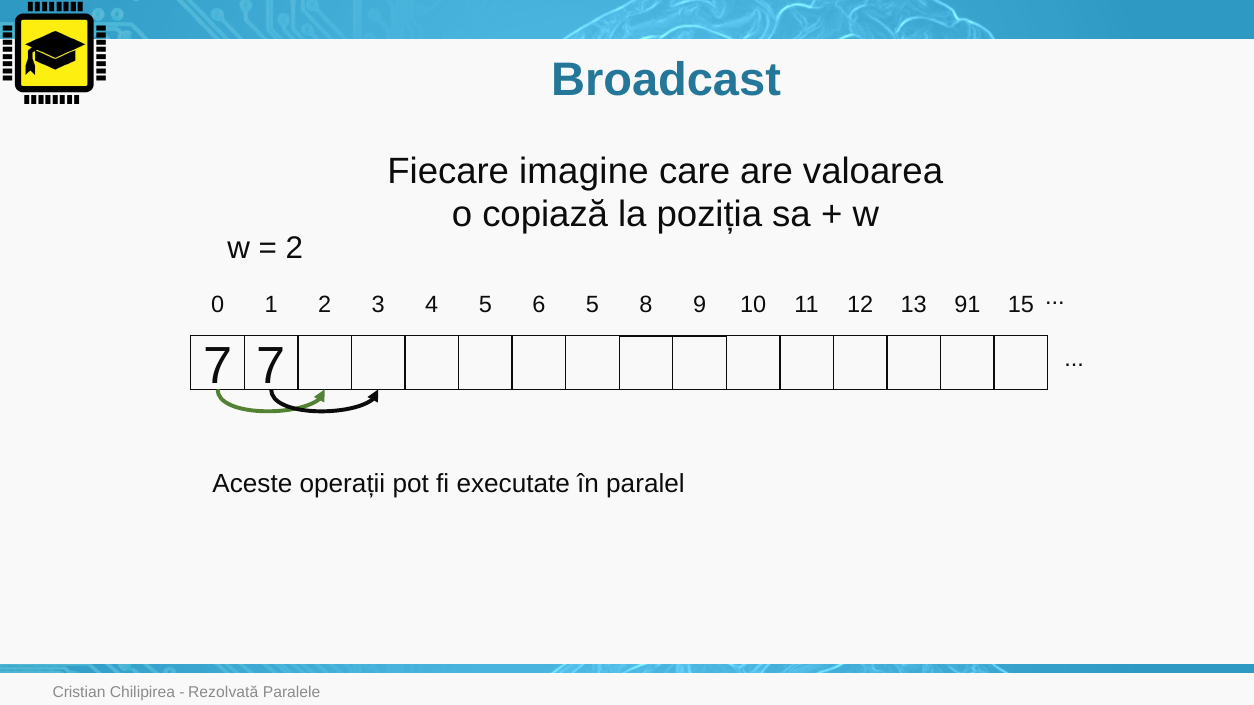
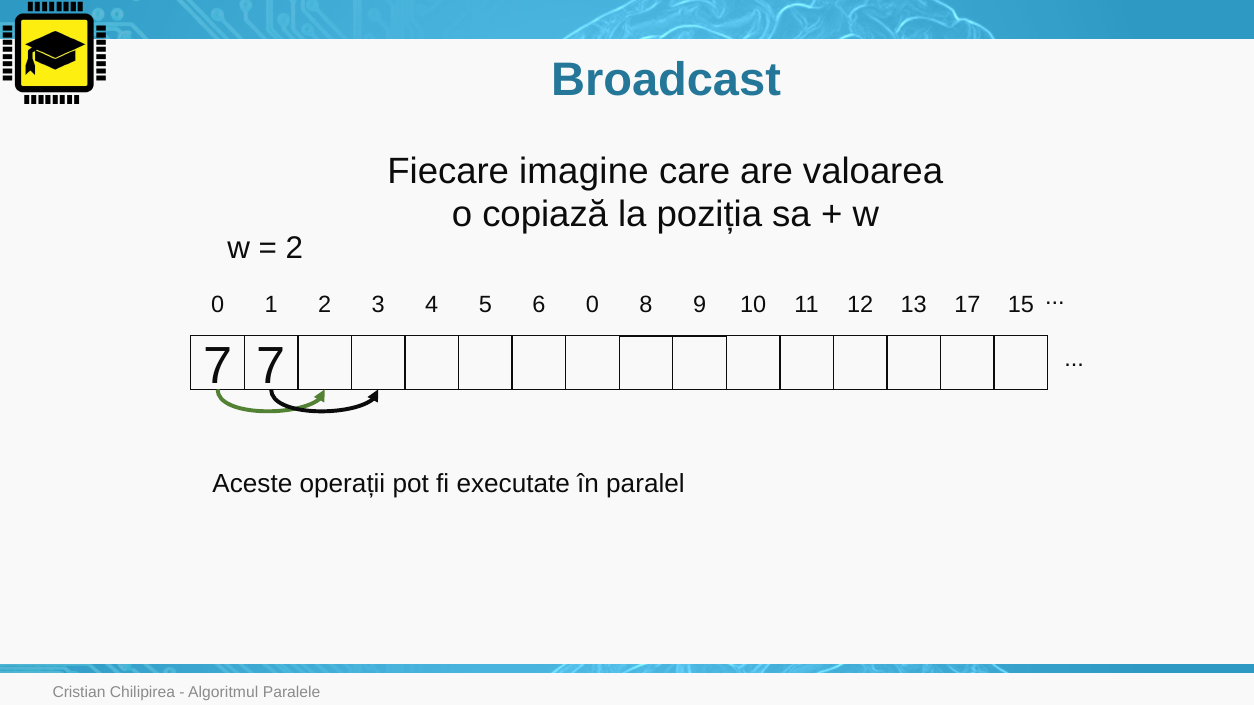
6 5: 5 -> 0
91: 91 -> 17
Rezolvată: Rezolvată -> Algoritmul
